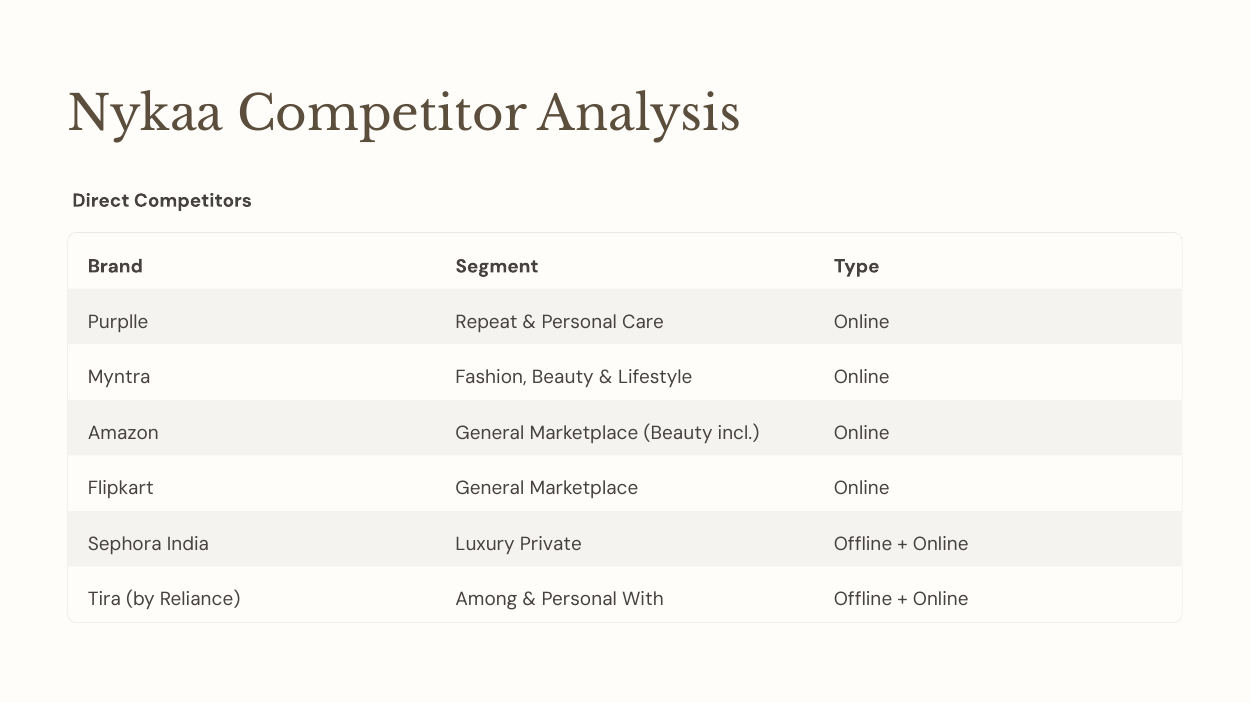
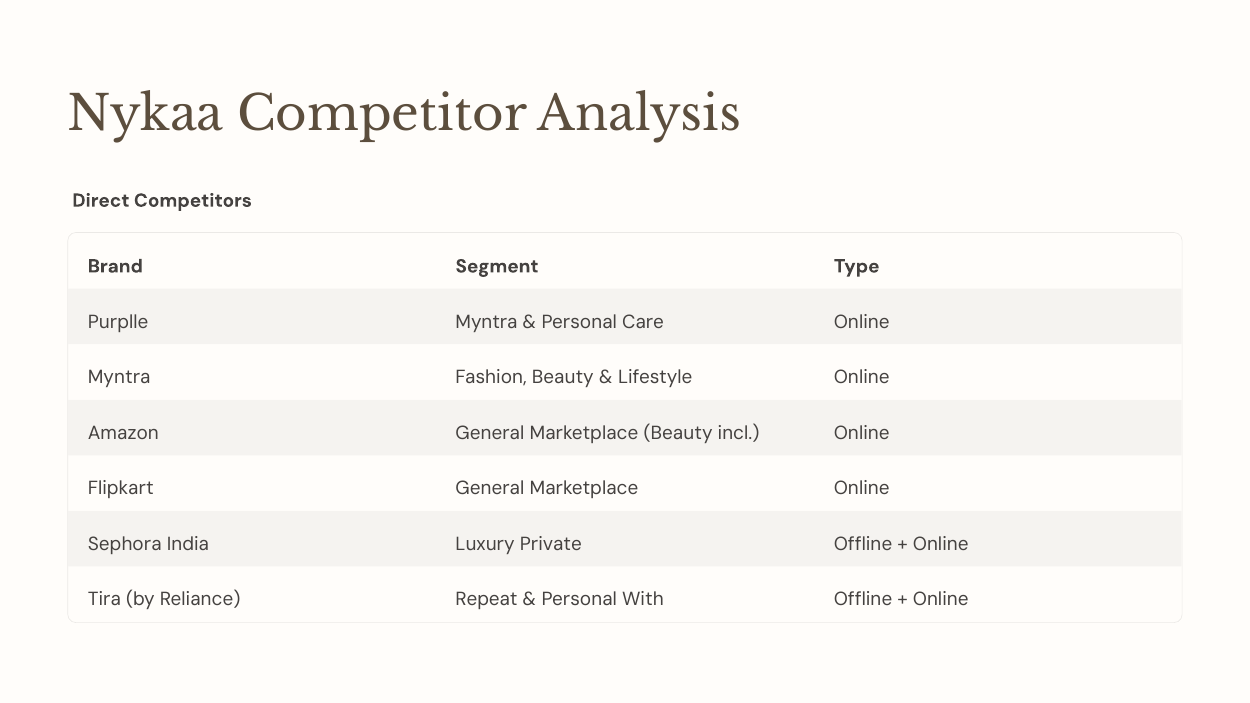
Purplle Repeat: Repeat -> Myntra
Among: Among -> Repeat
